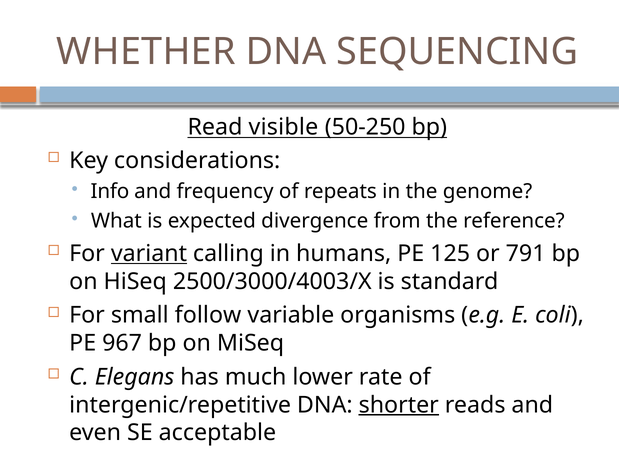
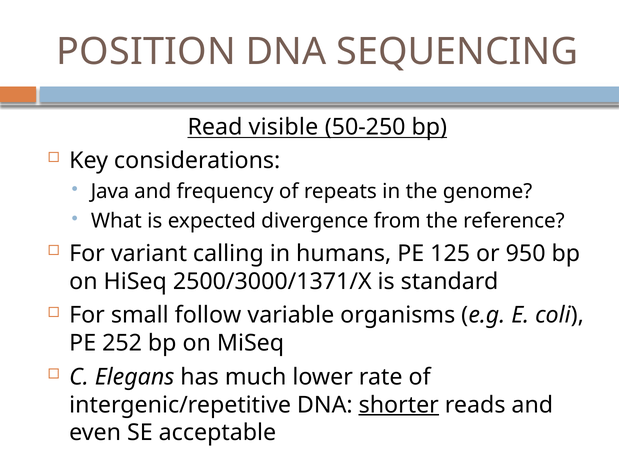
WHETHER: WHETHER -> POSITION
Info: Info -> Java
variant underline: present -> none
791: 791 -> 950
2500/3000/4003/X: 2500/3000/4003/X -> 2500/3000/1371/X
967: 967 -> 252
